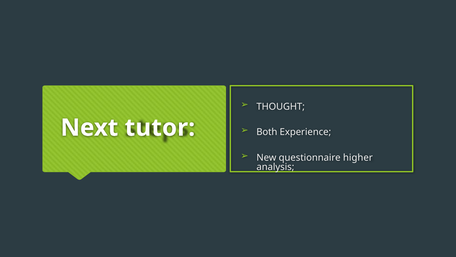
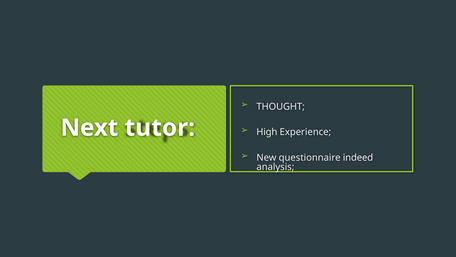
Both: Both -> High
higher: higher -> indeed
